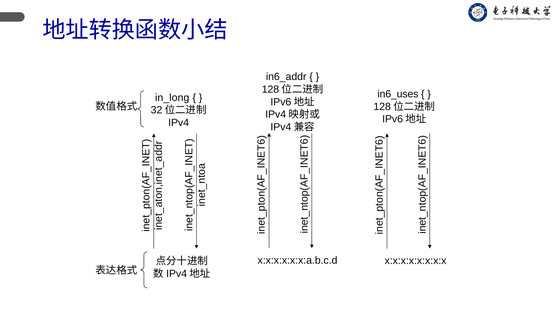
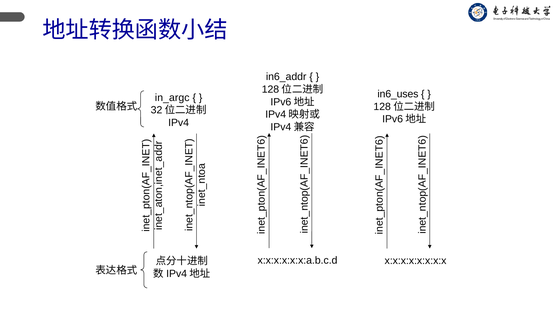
in_long: in_long -> in_argc
